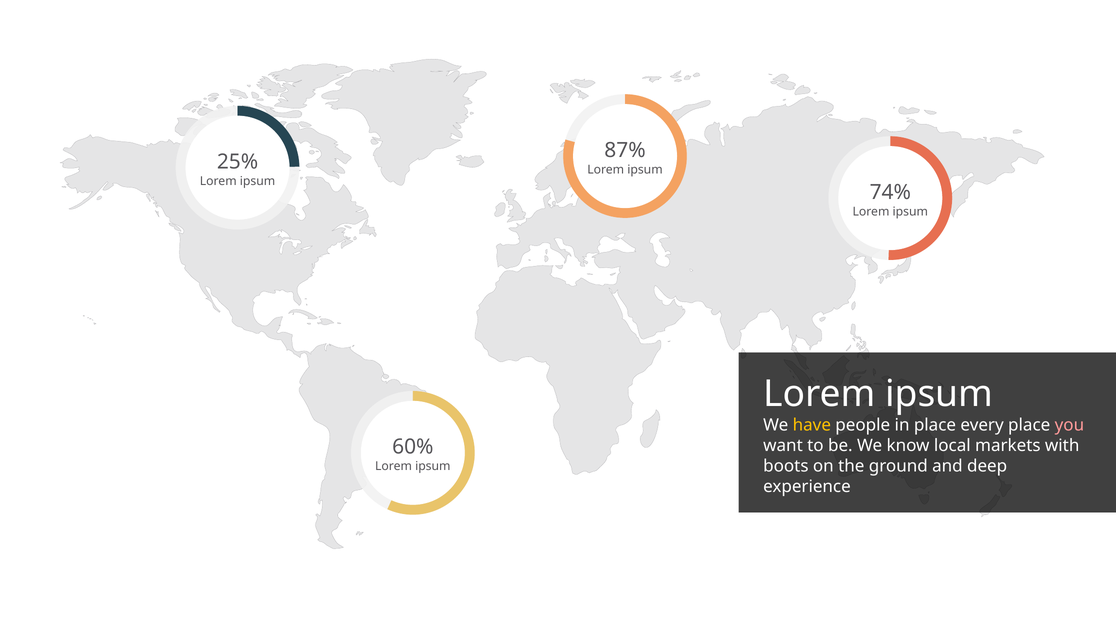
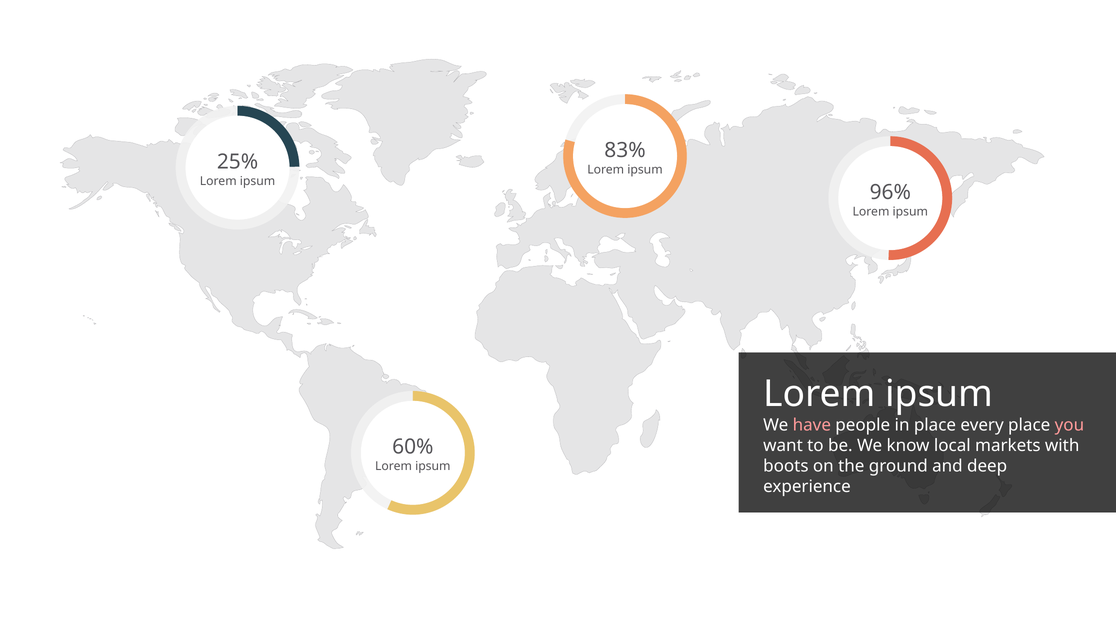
87%: 87% -> 83%
74%: 74% -> 96%
have colour: yellow -> pink
